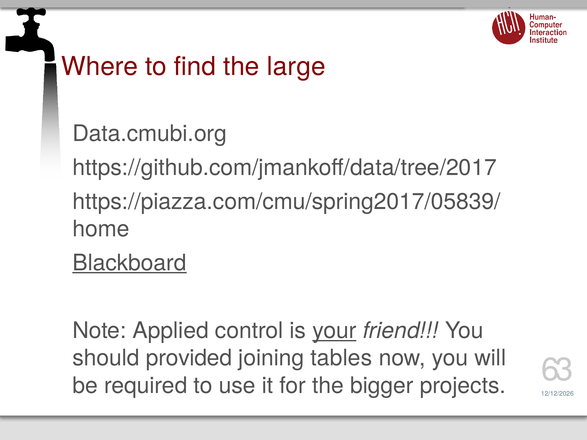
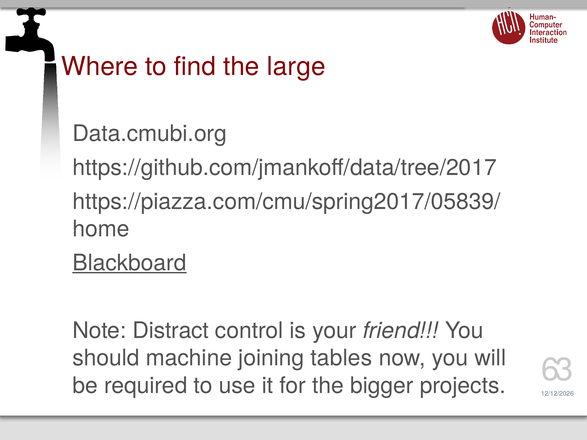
Applied: Applied -> Distract
your underline: present -> none
provided: provided -> machine
